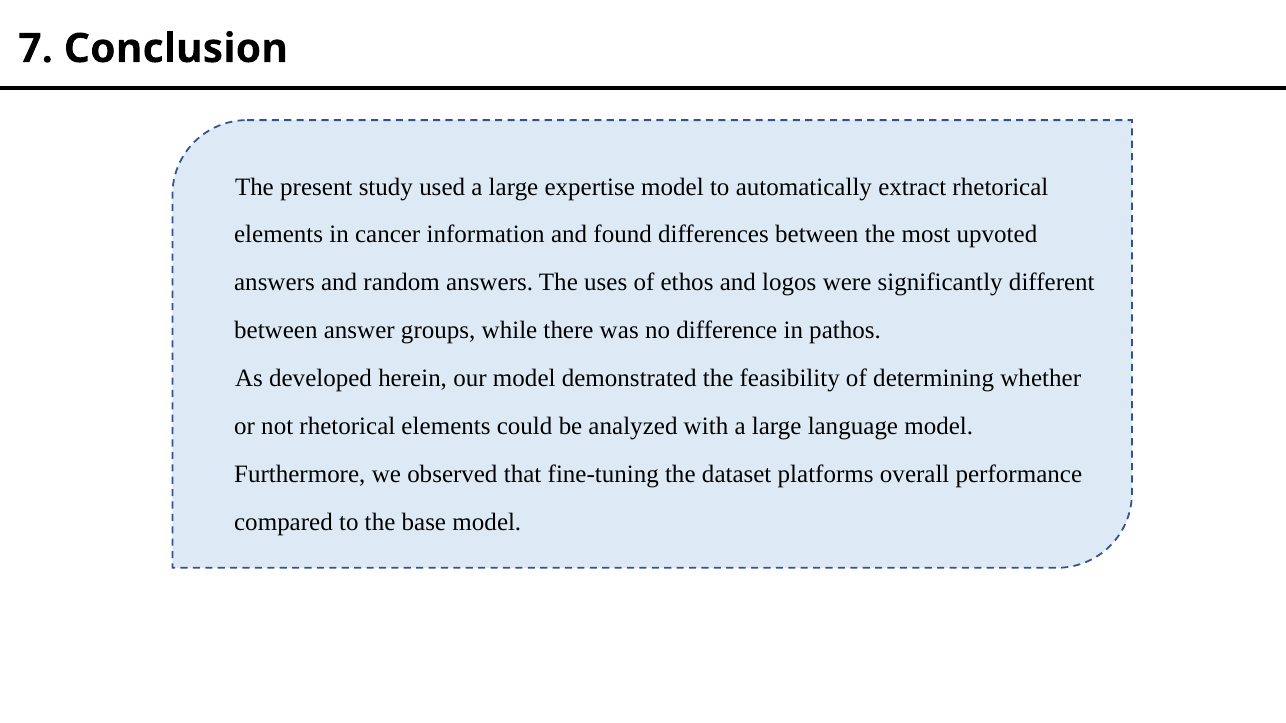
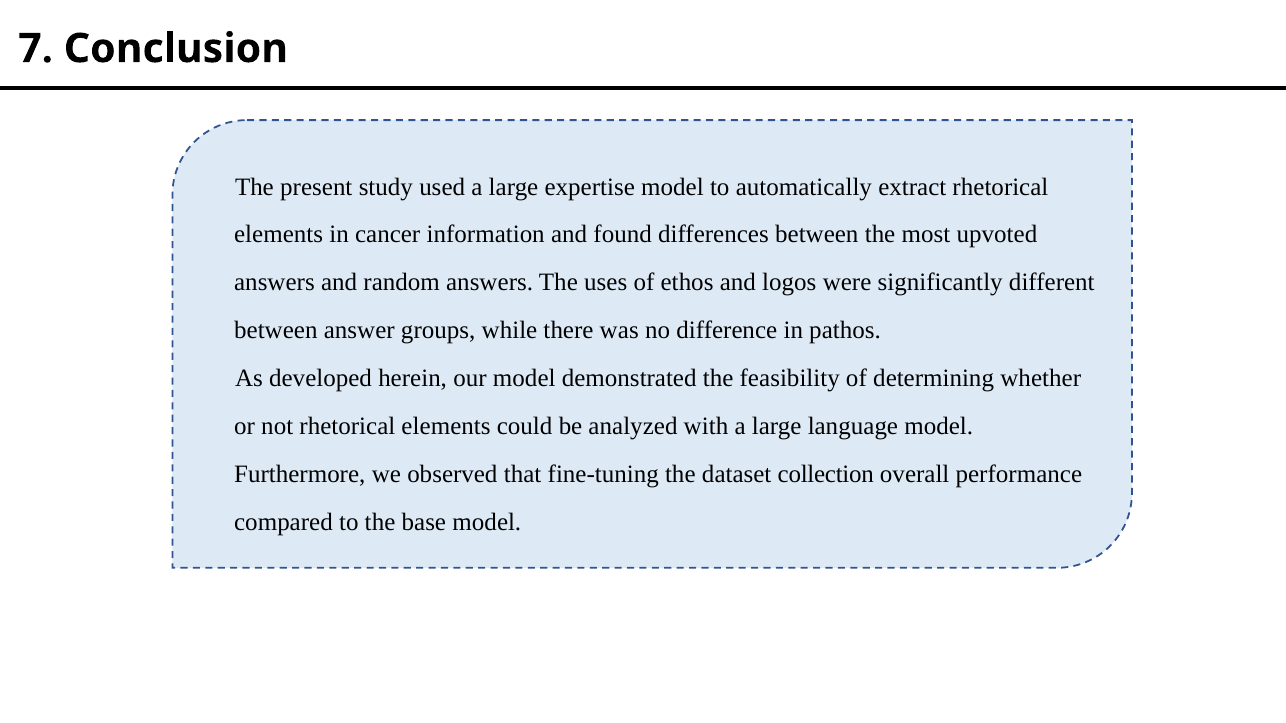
platforms: platforms -> collection
